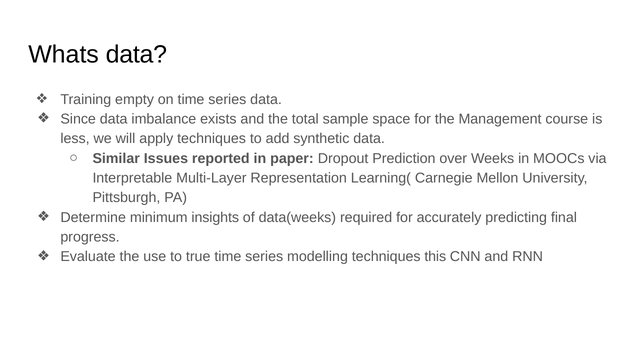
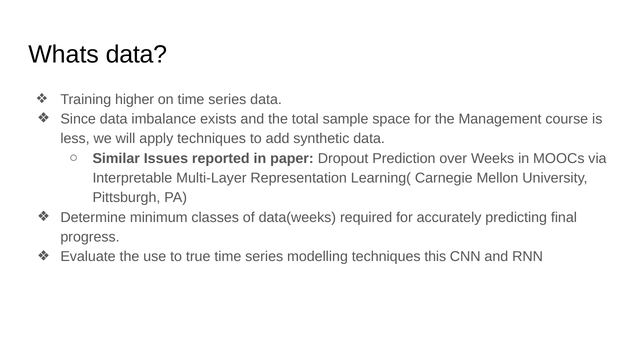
empty: empty -> higher
insights: insights -> classes
